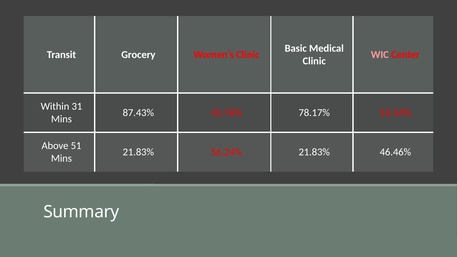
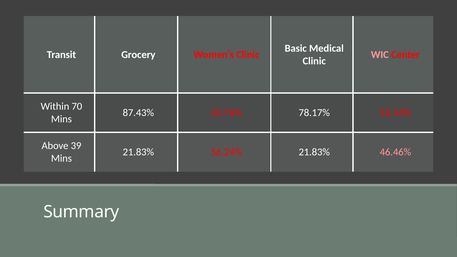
31: 31 -> 70
51: 51 -> 39
46.46% colour: white -> pink
